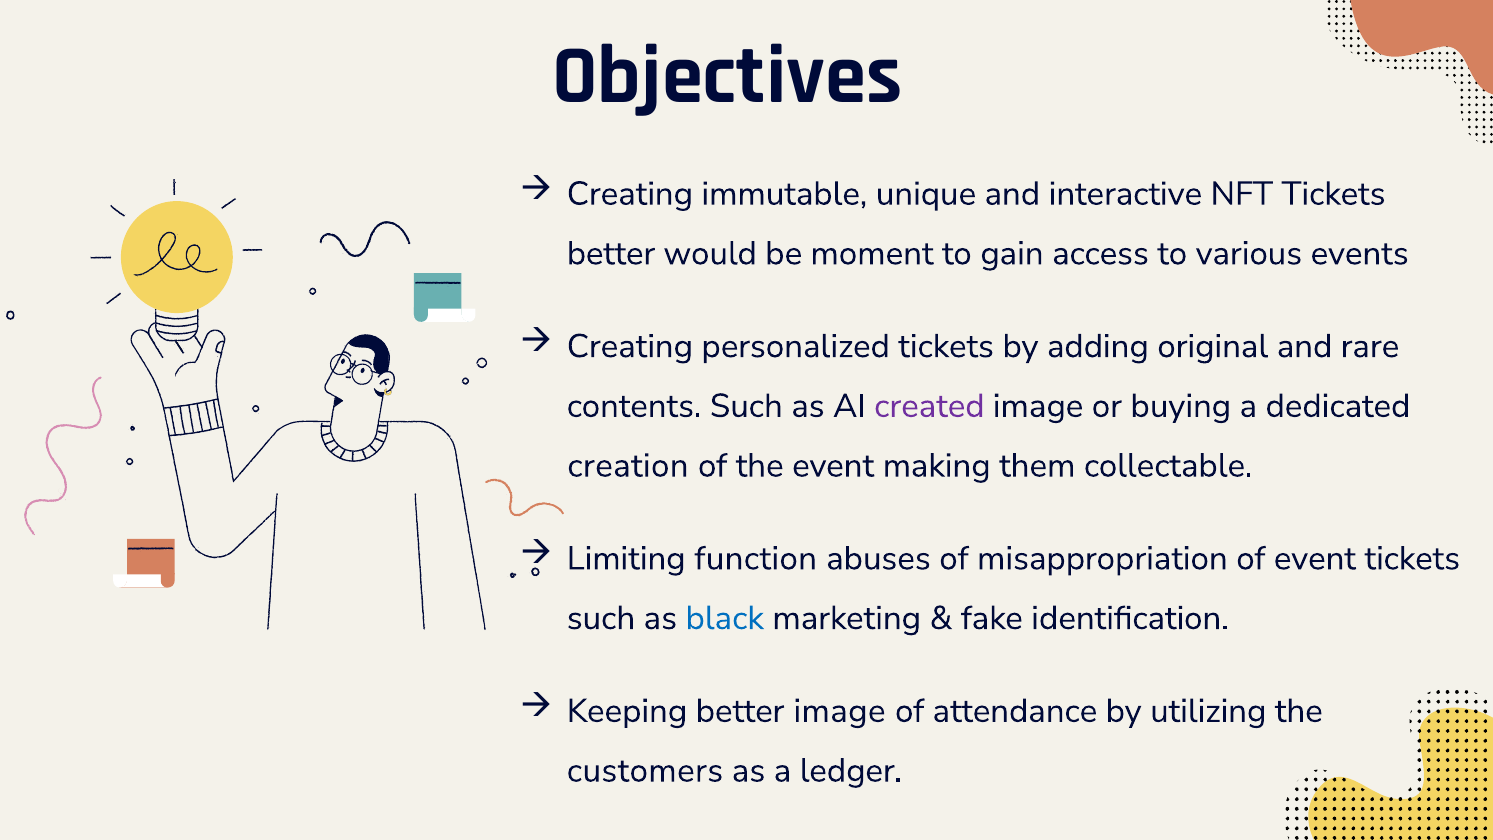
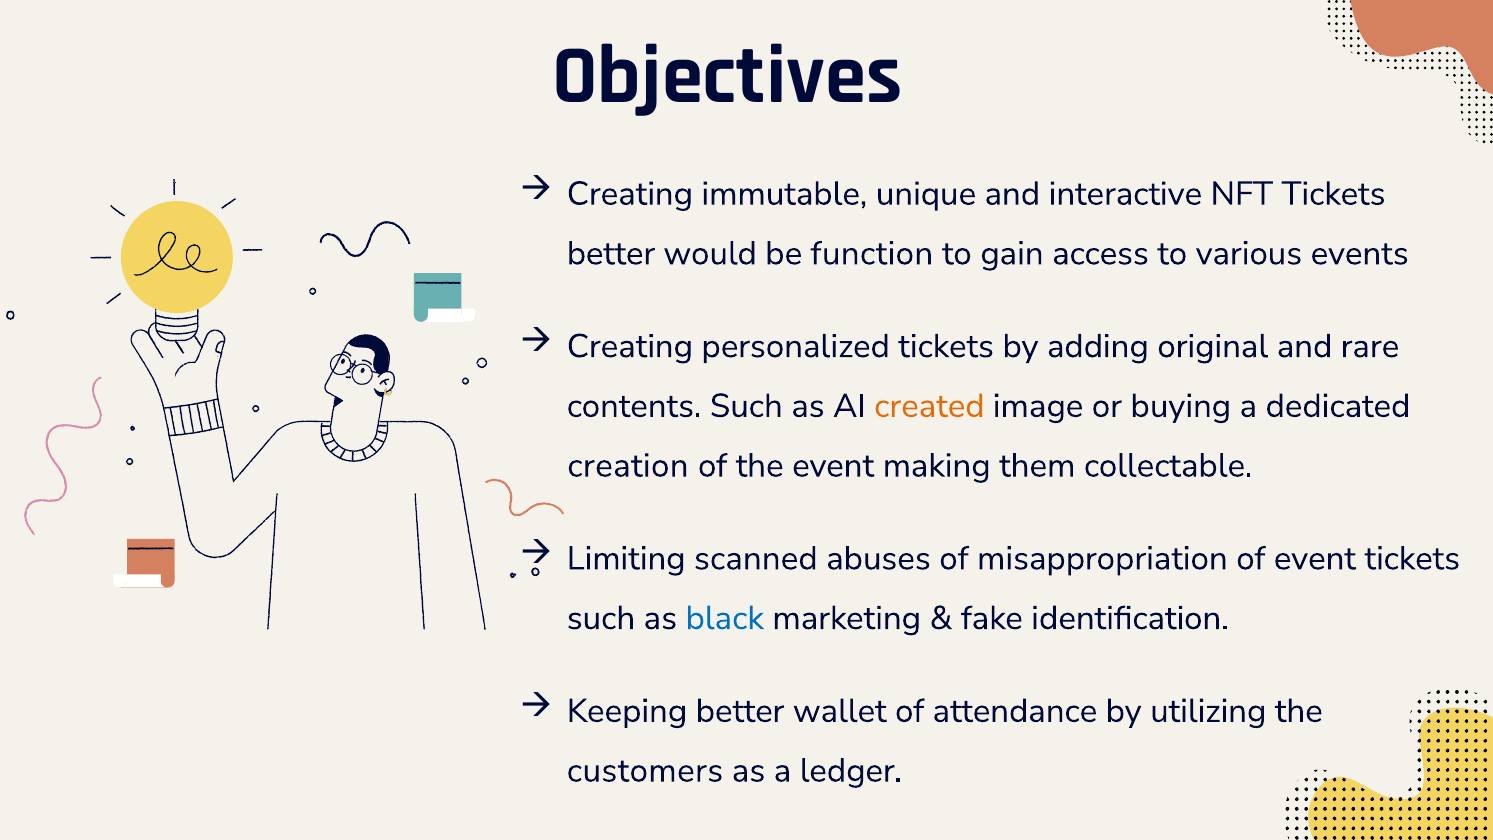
moment: moment -> function
created colour: purple -> orange
function: function -> scanned
better image: image -> wallet
